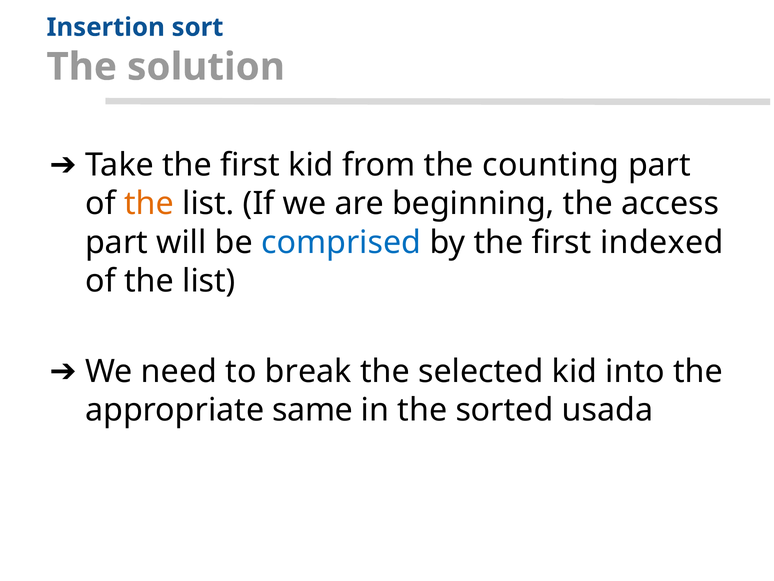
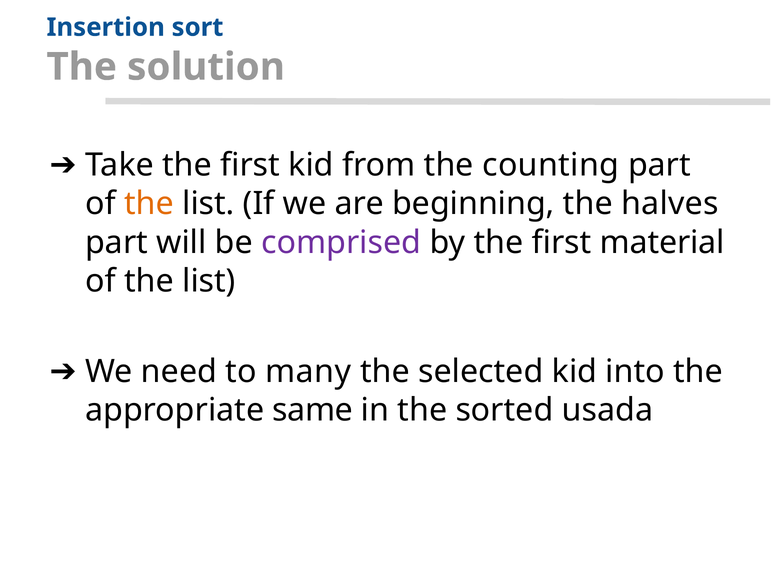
access: access -> halves
comprised colour: blue -> purple
indexed: indexed -> material
break: break -> many
